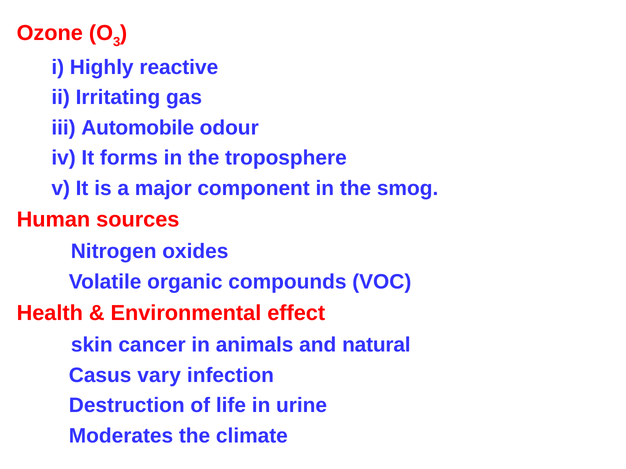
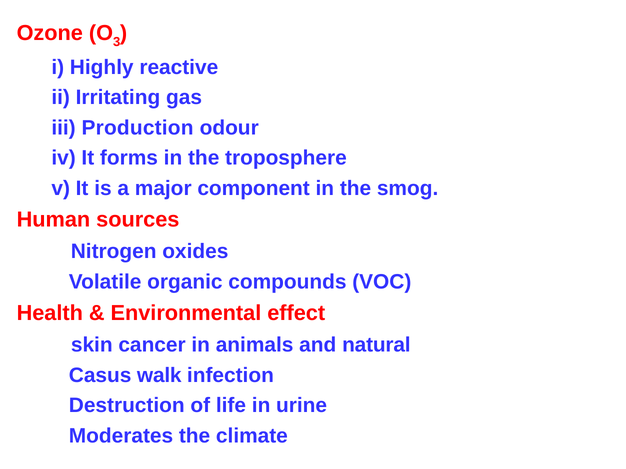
Automobile: Automobile -> Production
vary: vary -> walk
